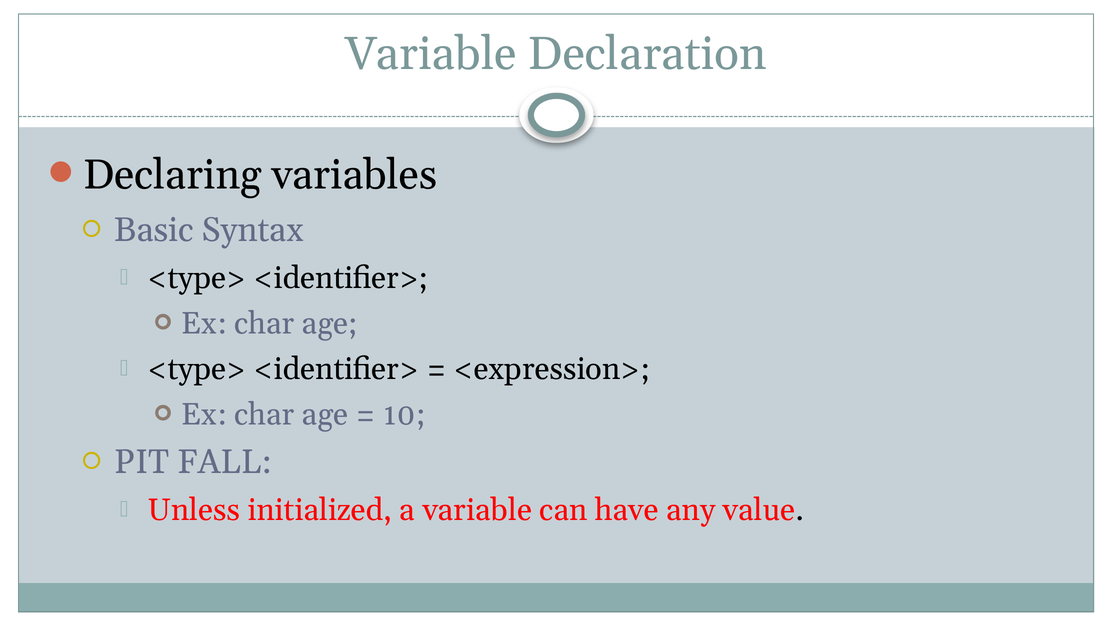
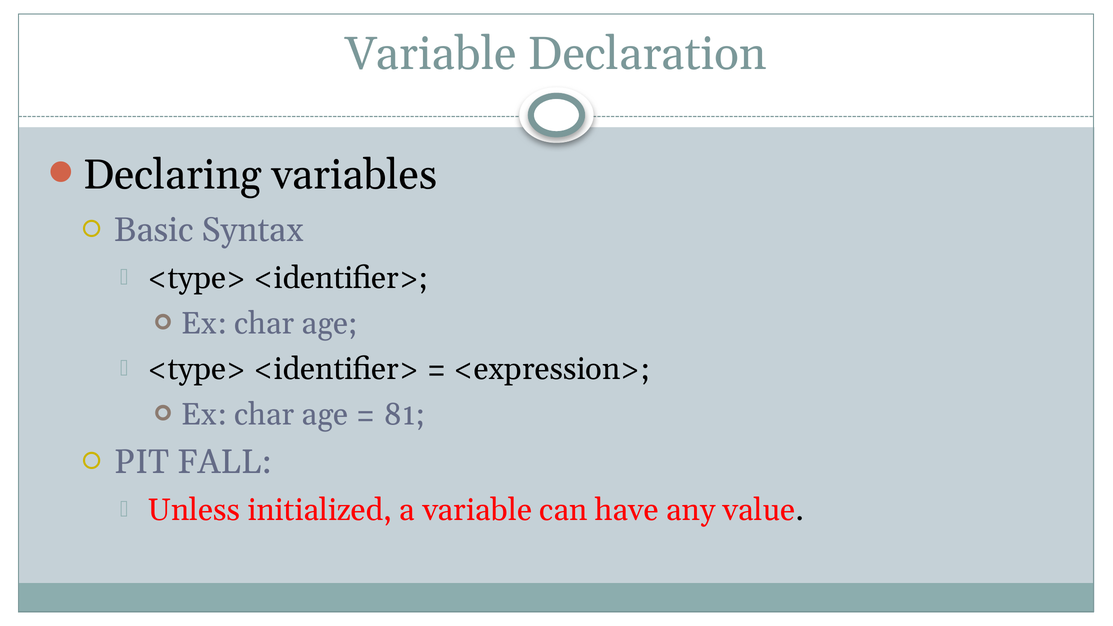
10: 10 -> 81
